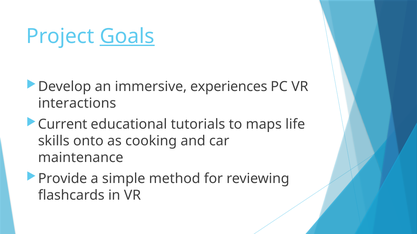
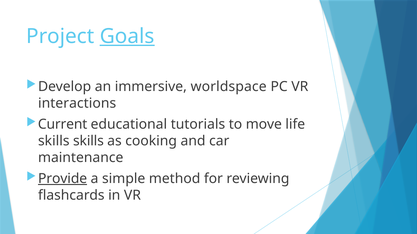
experiences: experiences -> worldspace
maps: maps -> move
skills onto: onto -> skills
Provide underline: none -> present
